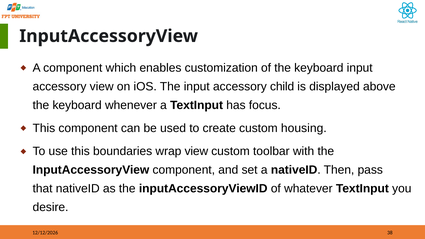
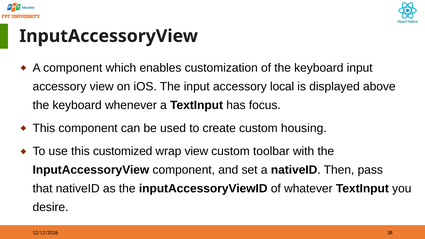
child: child -> local
boundaries: boundaries -> customized
